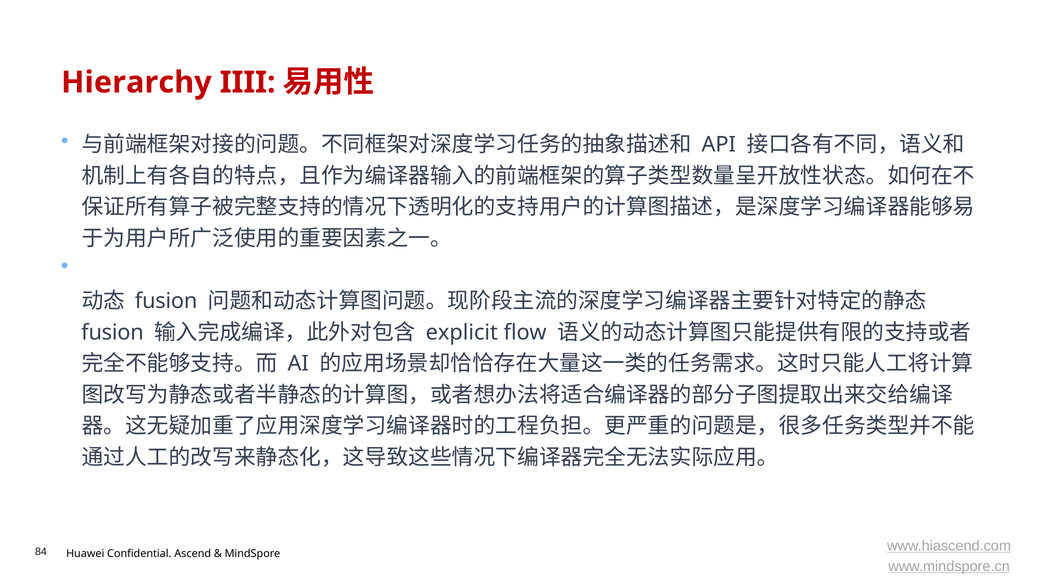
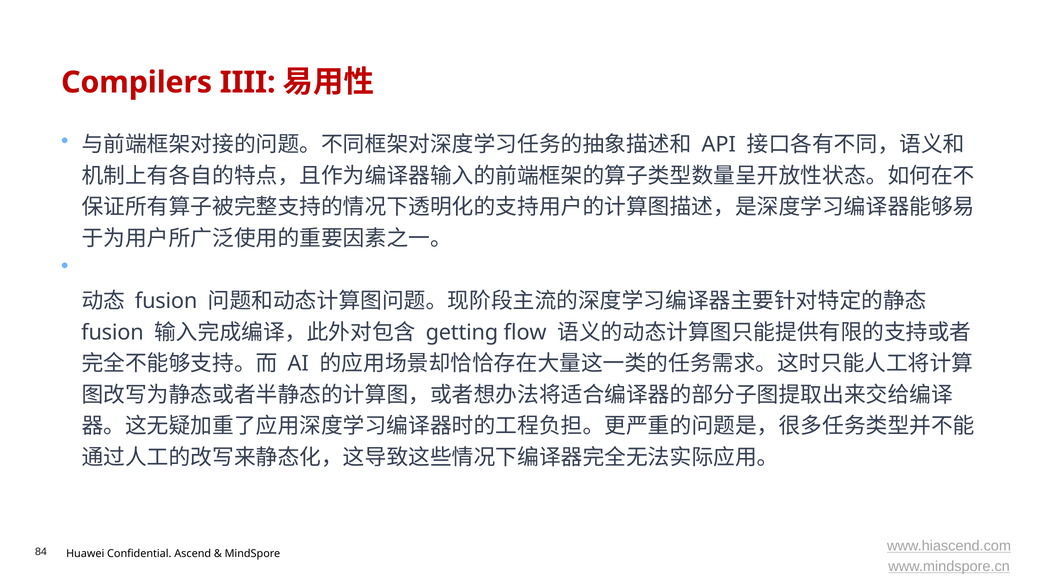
Hierarchy: Hierarchy -> Compilers
explicit: explicit -> getting
